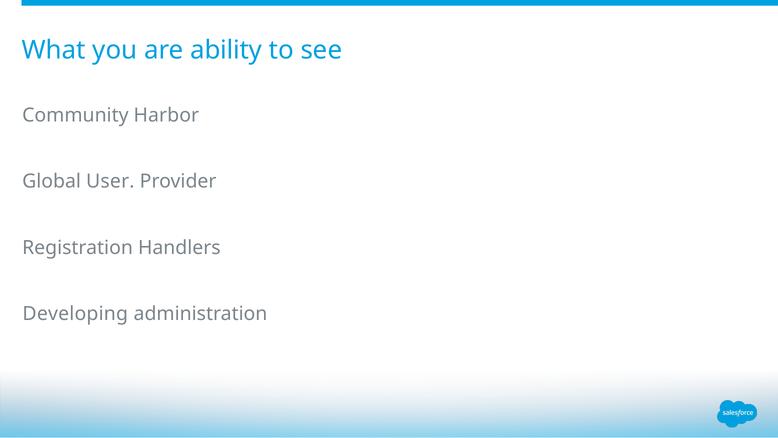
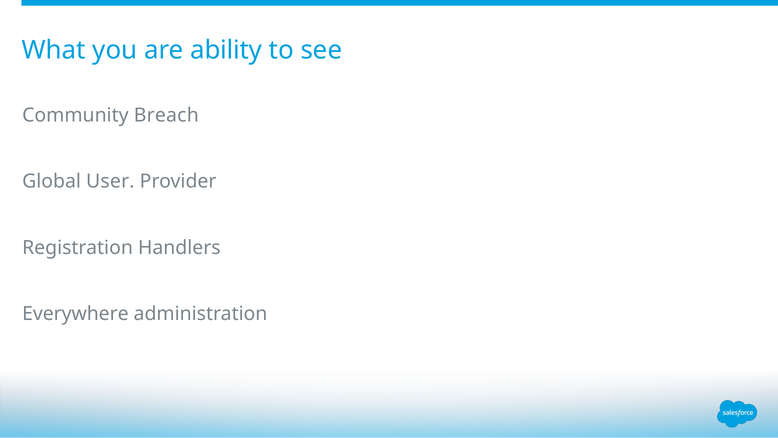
Harbor: Harbor -> Breach
Developing: Developing -> Everywhere
